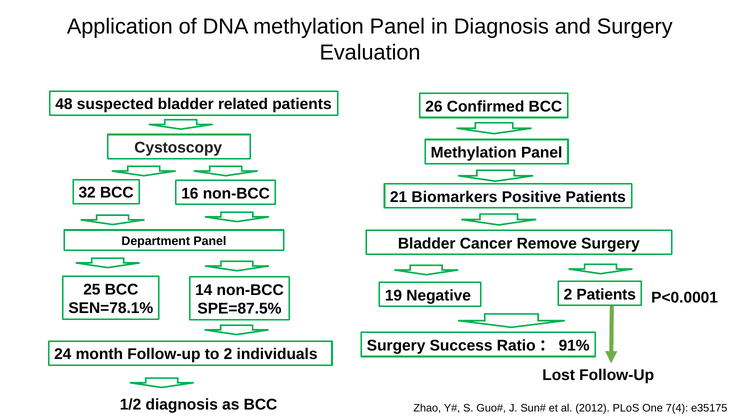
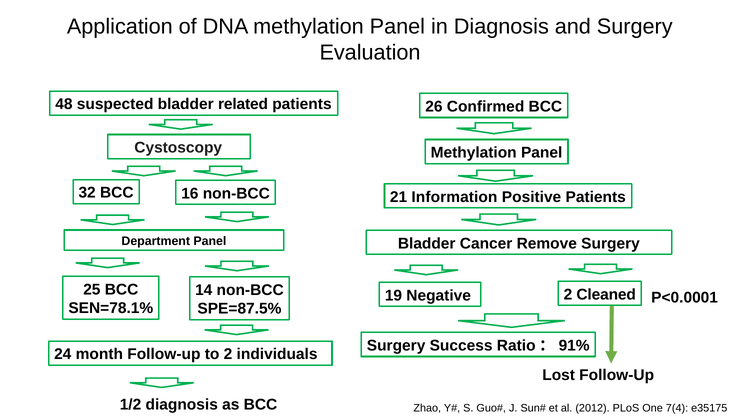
Biomarkers: Biomarkers -> Information
2 Patients: Patients -> Cleaned
